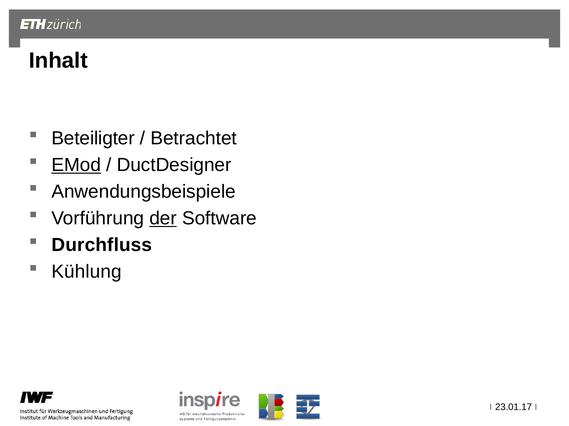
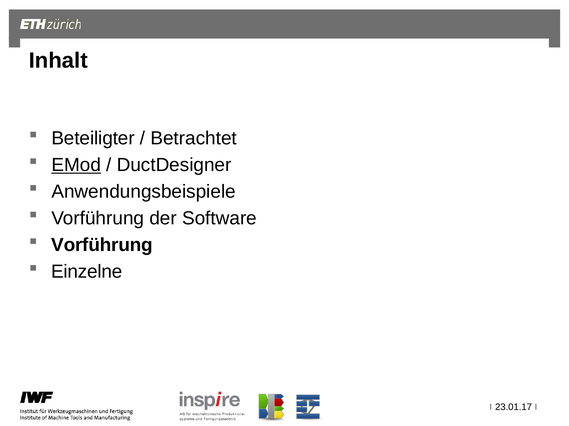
der underline: present -> none
Durchfluss at (102, 245): Durchfluss -> Vorführung
Kühlung: Kühlung -> Einzelne
